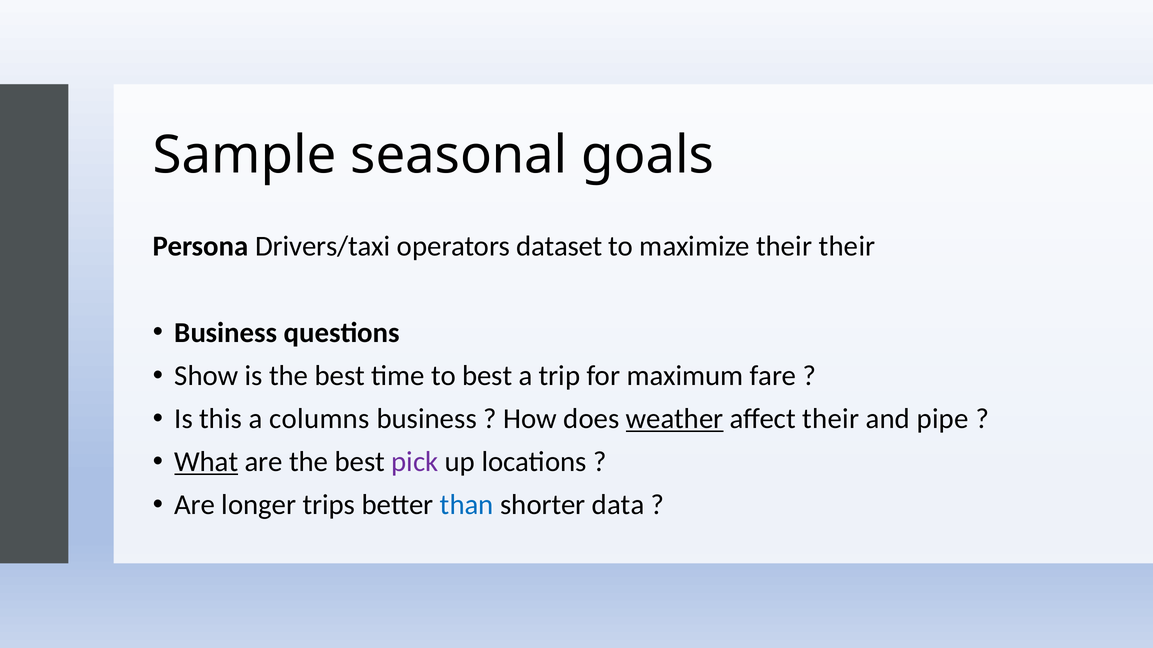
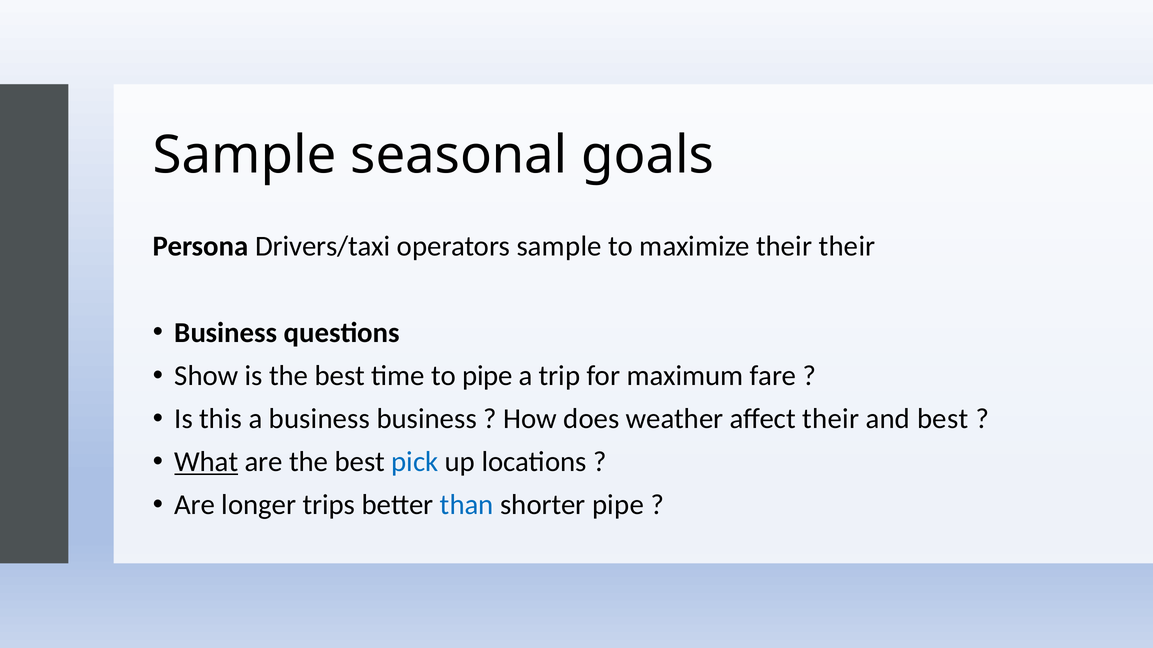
operators dataset: dataset -> sample
to best: best -> pipe
a columns: columns -> business
weather underline: present -> none
and pipe: pipe -> best
pick colour: purple -> blue
shorter data: data -> pipe
